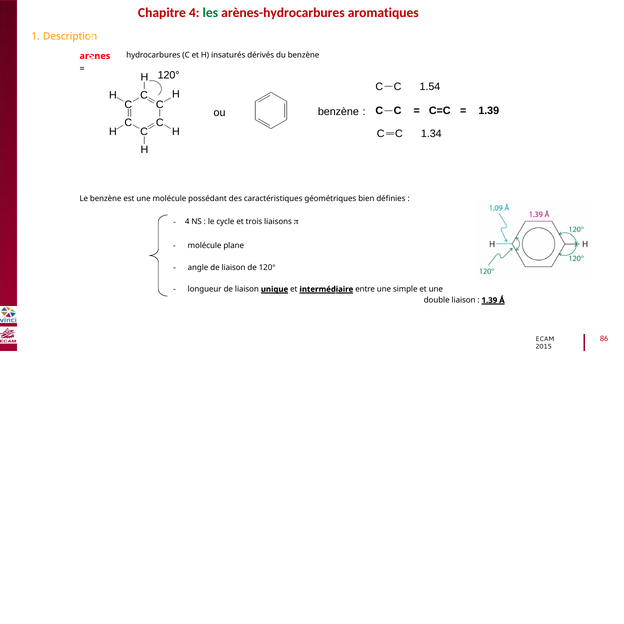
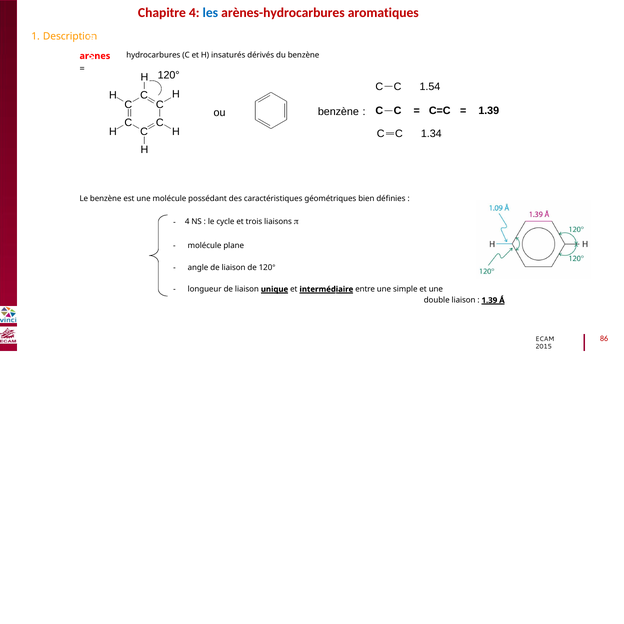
les colour: green -> blue
